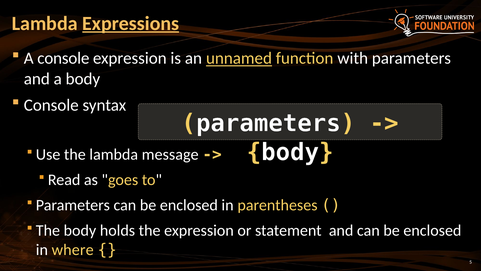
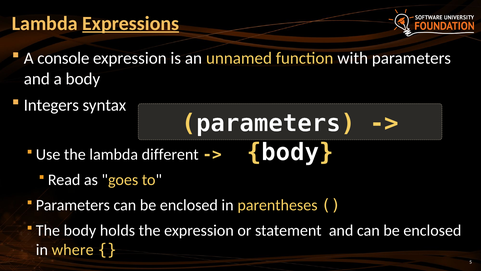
unnamed underline: present -> none
Console at (51, 105): Console -> Integers
message: message -> different
